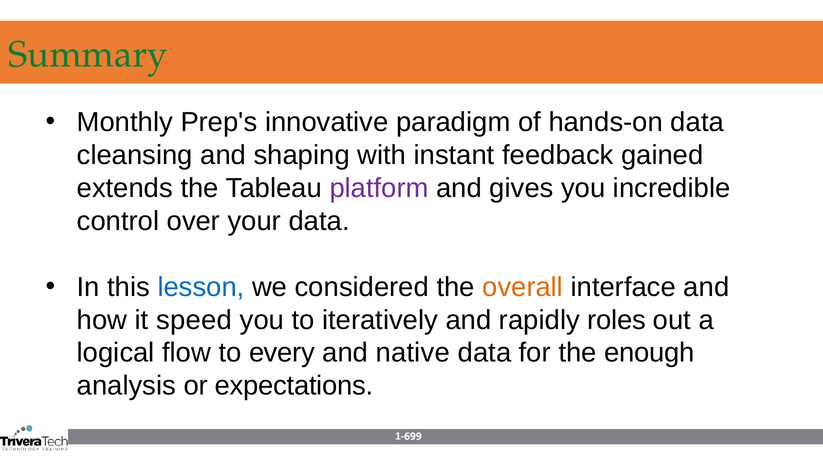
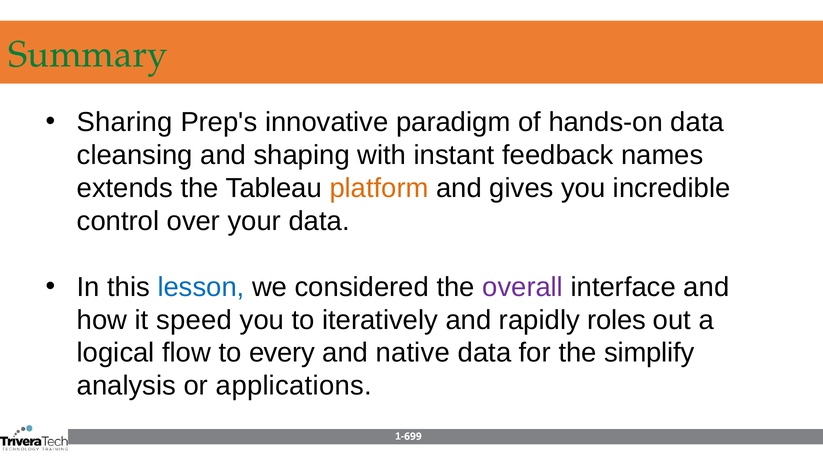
Monthly: Monthly -> Sharing
gained: gained -> names
platform colour: purple -> orange
overall colour: orange -> purple
enough: enough -> simplify
expectations: expectations -> applications
